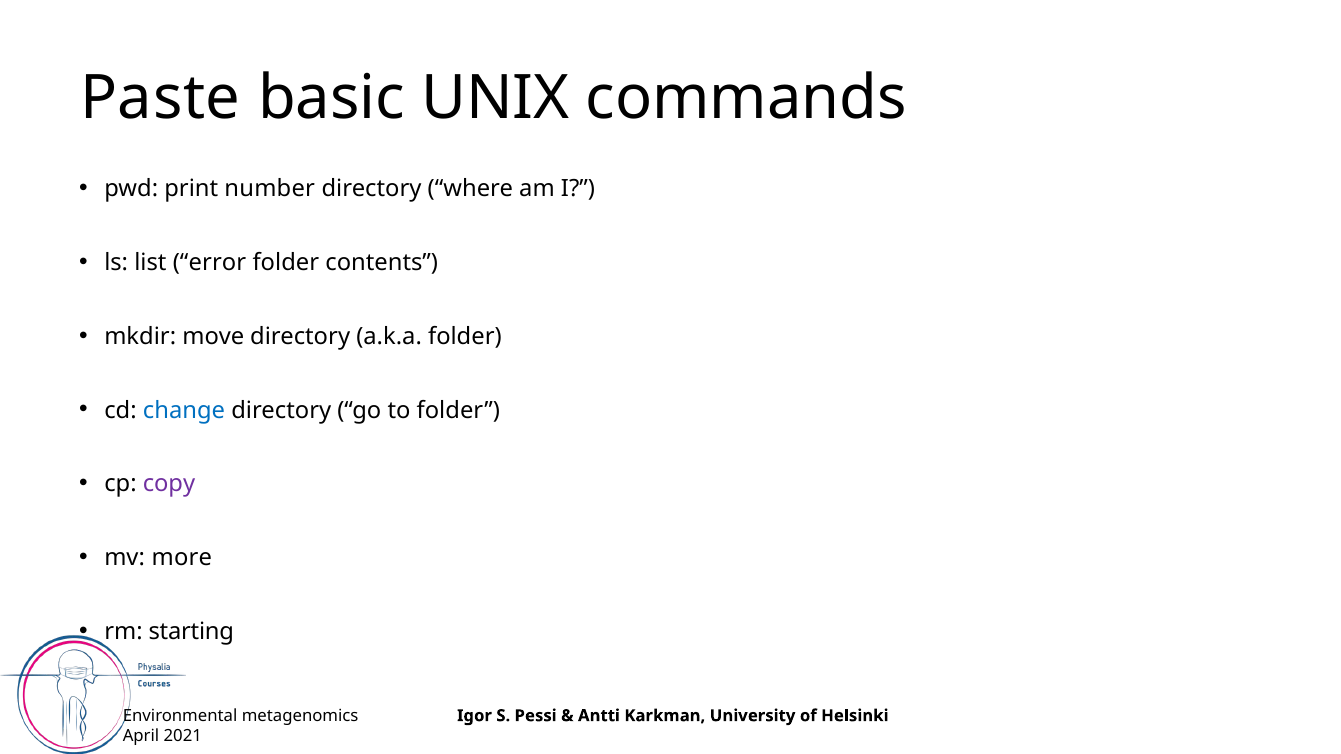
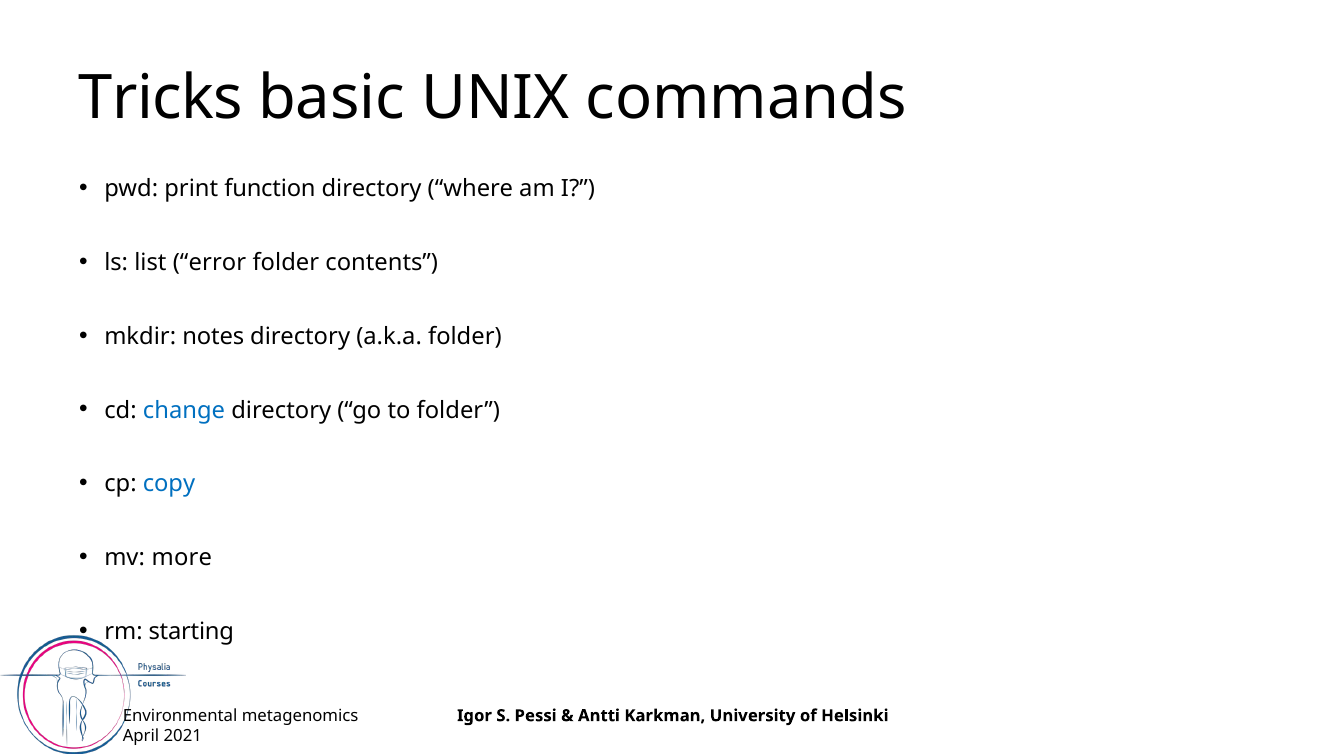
Paste: Paste -> Tricks
number: number -> function
move: move -> notes
copy colour: purple -> blue
